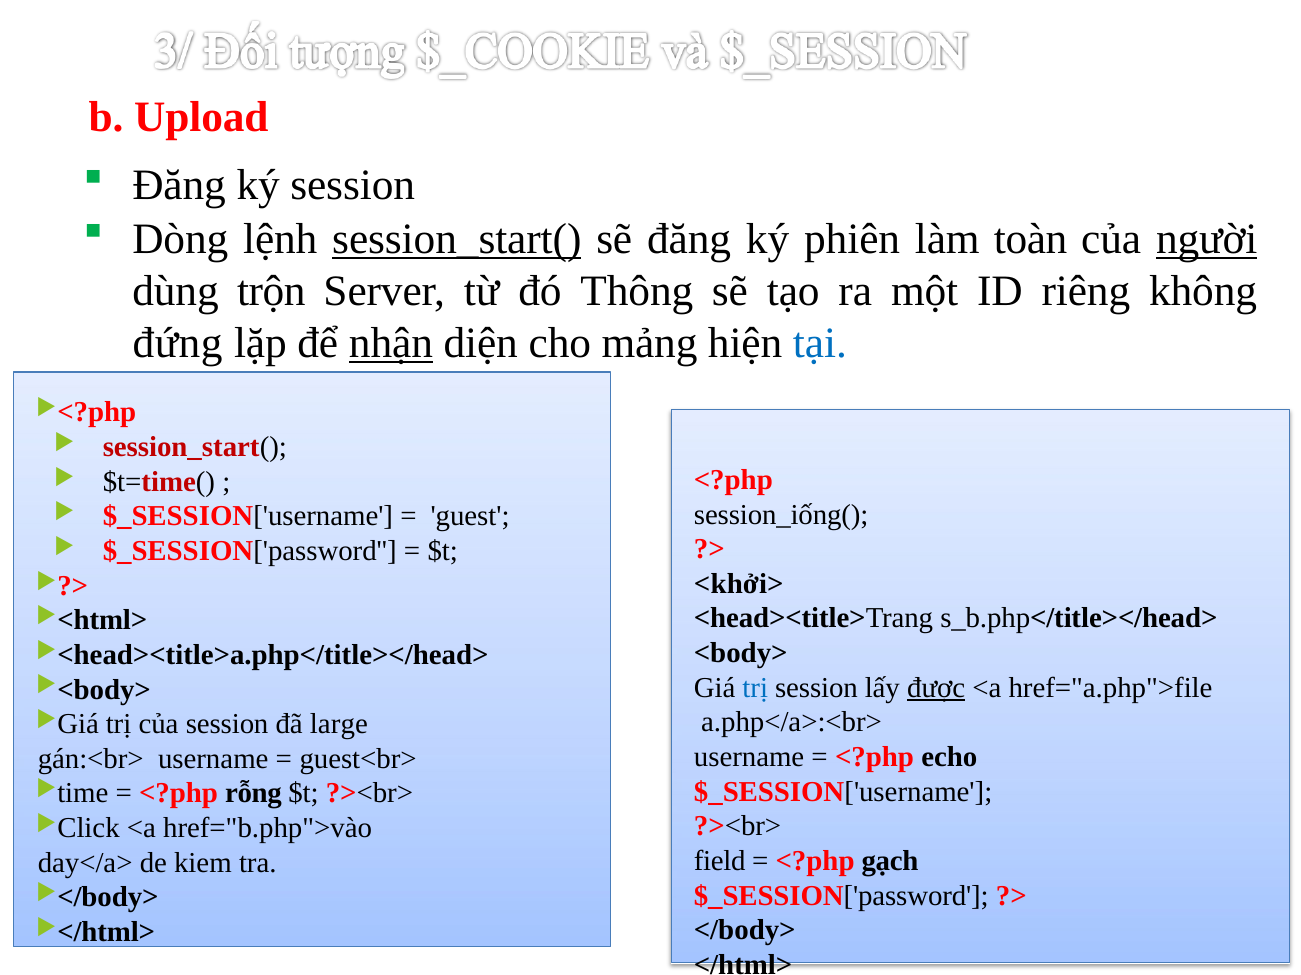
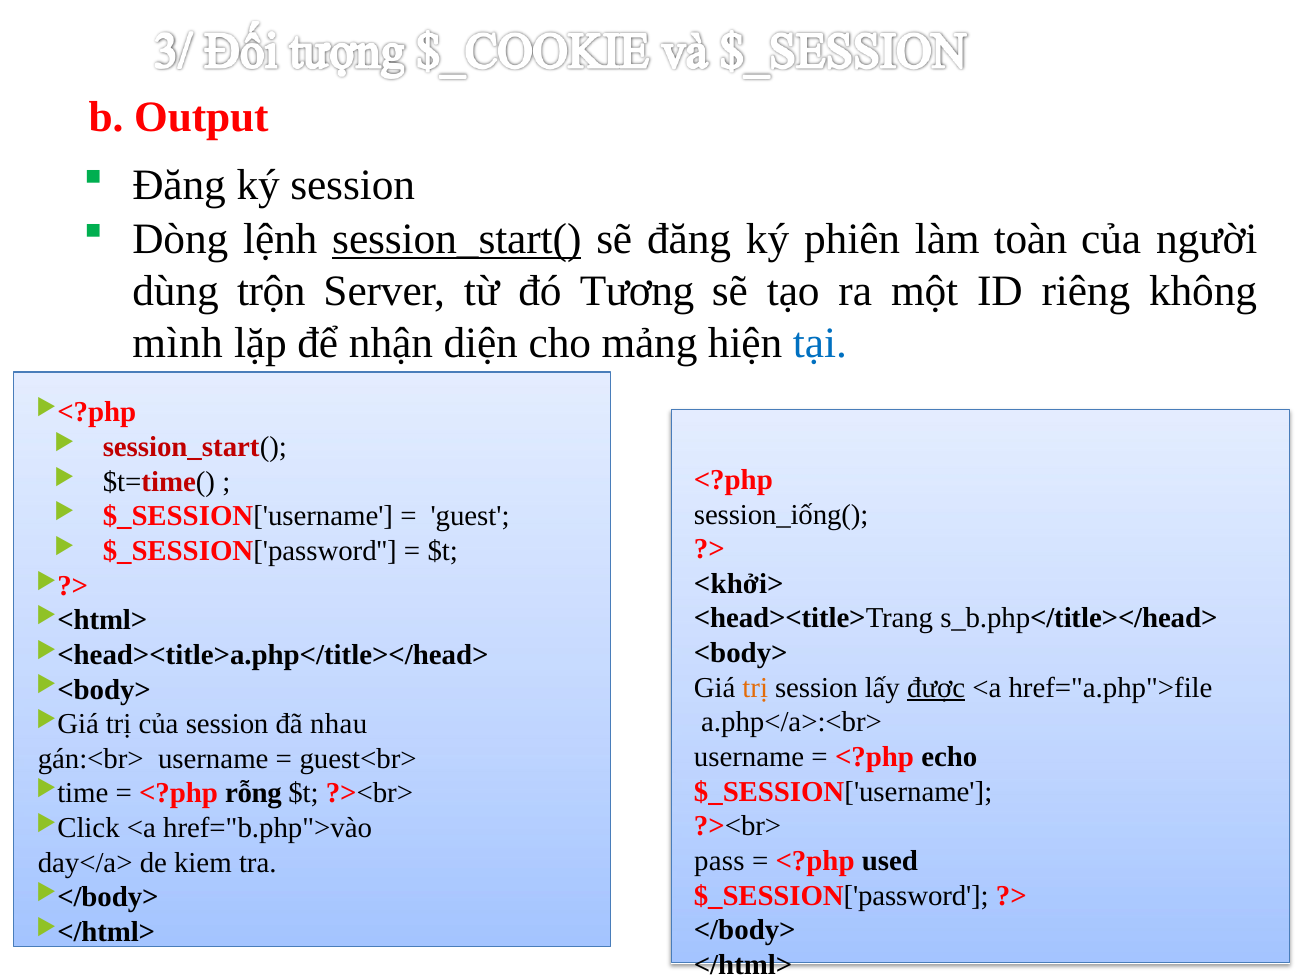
Upload: Upload -> Output
người underline: present -> none
Thông: Thông -> Tương
đứng: đứng -> mình
nhận underline: present -> none
trị at (755, 688) colour: blue -> orange
large: large -> nhau
field: field -> pass
gạch: gạch -> used
